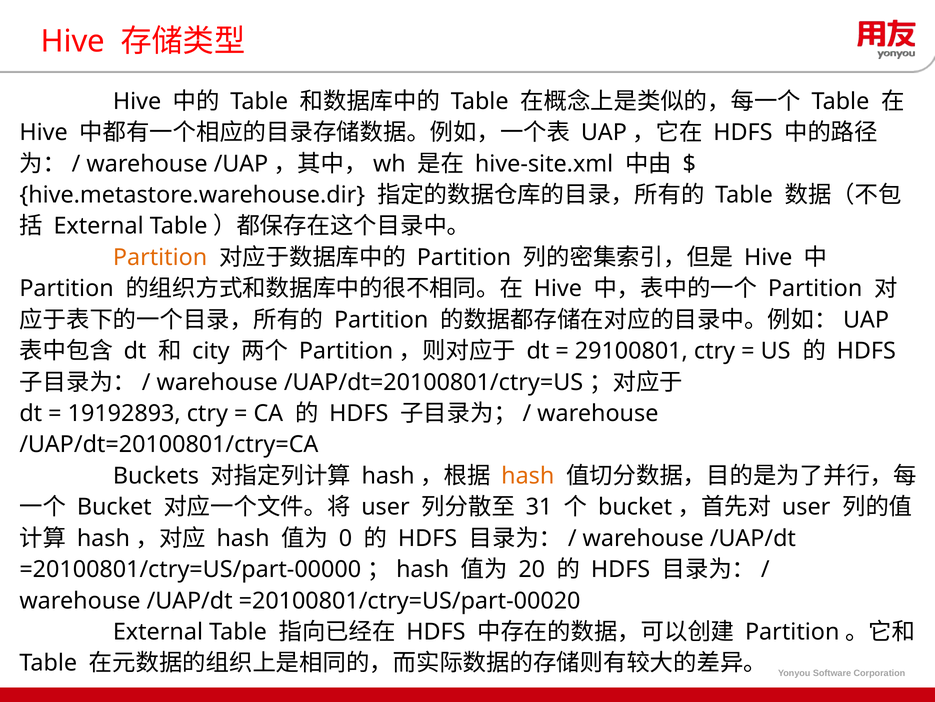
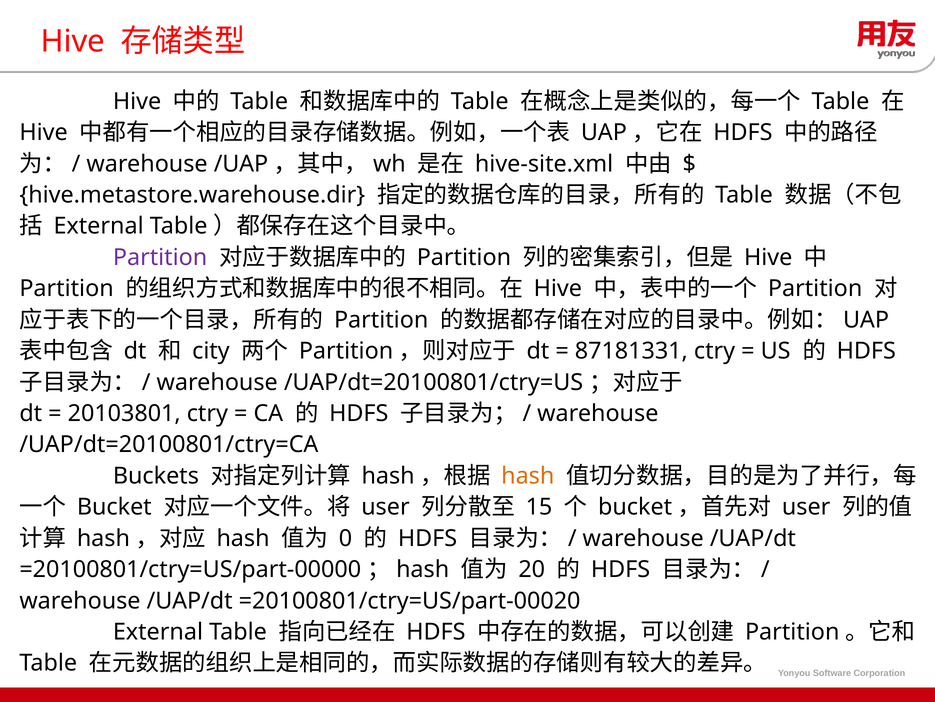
Partition at (160, 257) colour: orange -> purple
29100801: 29100801 -> 87181331
19192893: 19192893 -> 20103801
31: 31 -> 15
